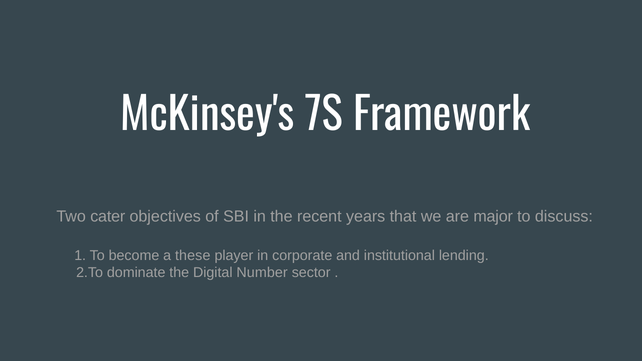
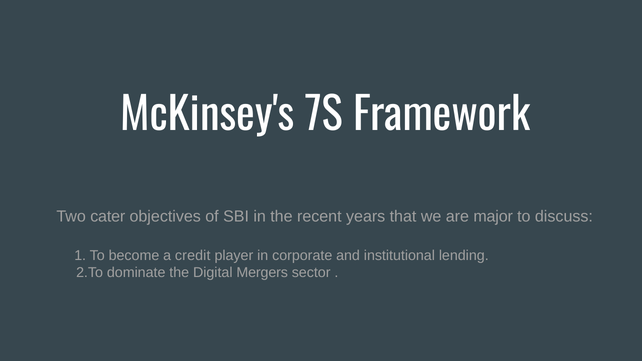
these: these -> credit
Number: Number -> Mergers
